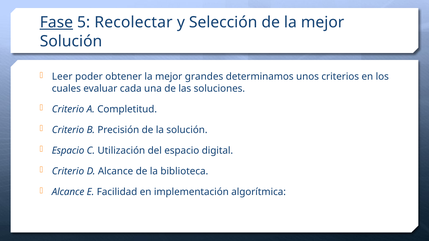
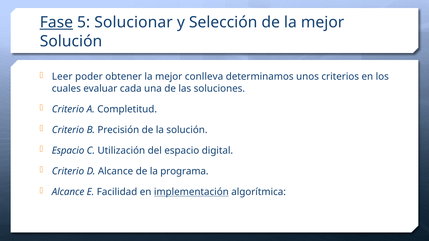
Recolectar: Recolectar -> Solucionar
grandes: grandes -> conlleva
biblioteca: biblioteca -> programa
implementación underline: none -> present
